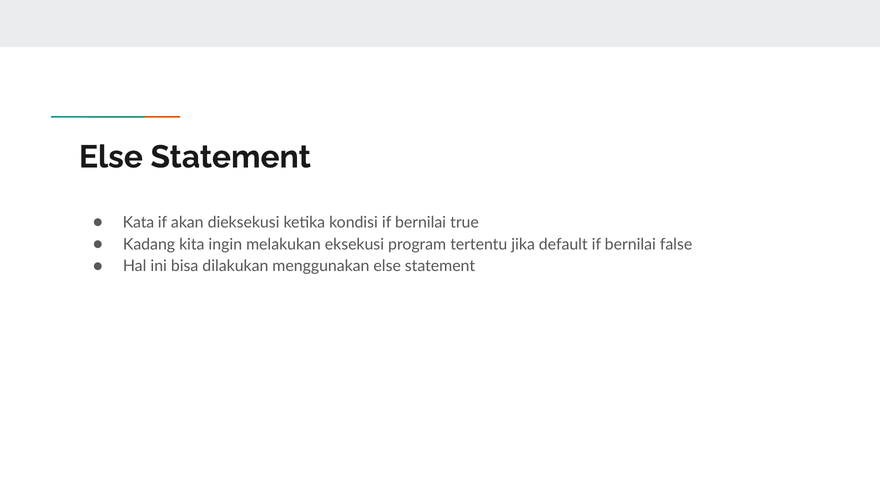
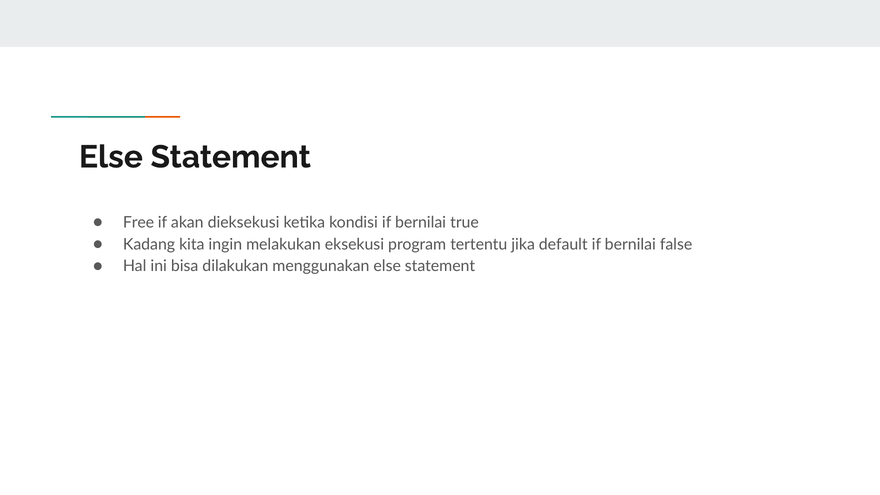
Kata: Kata -> Free
